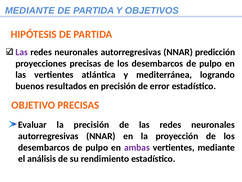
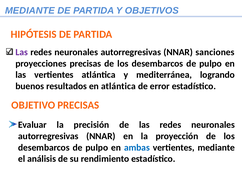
predicción: predicción -> sanciones
en precisión: precisión -> atlántica
ambas colour: purple -> blue
